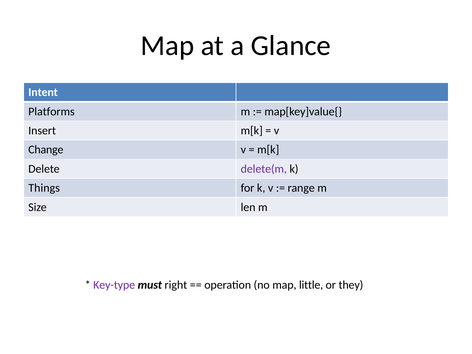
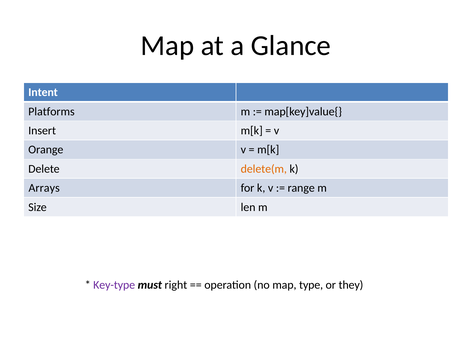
Change: Change -> Orange
delete(m colour: purple -> orange
Things: Things -> Arrays
little: little -> type
